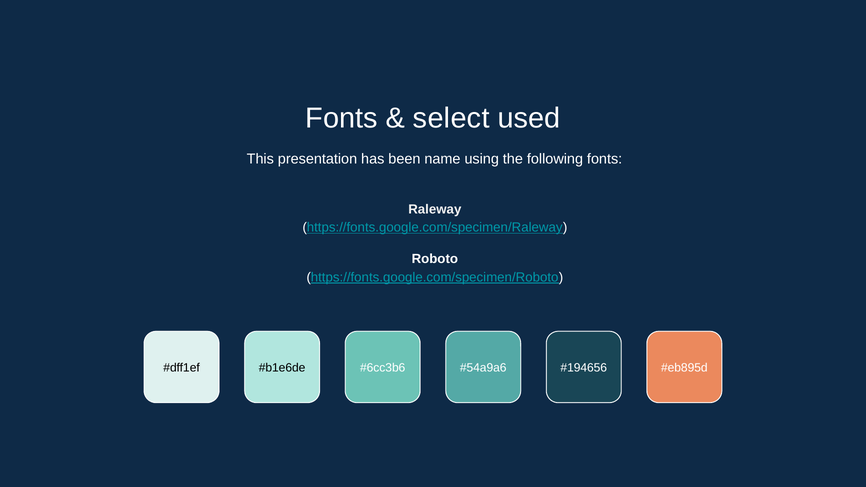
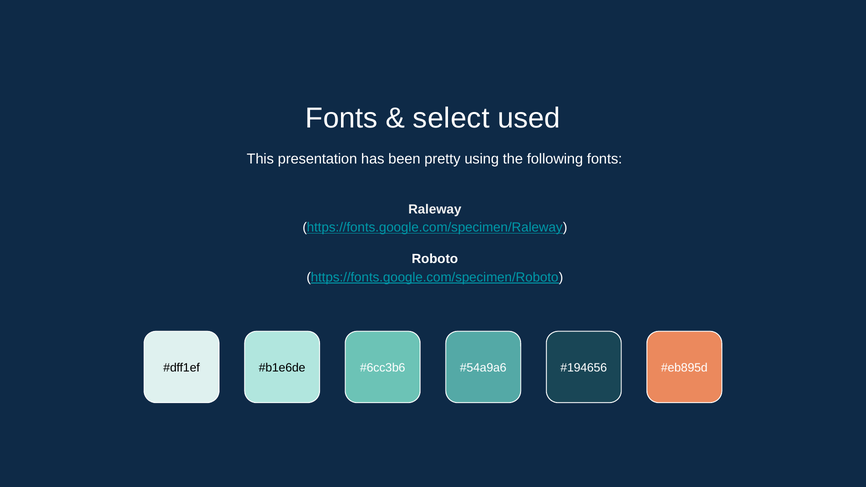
name: name -> pretty
